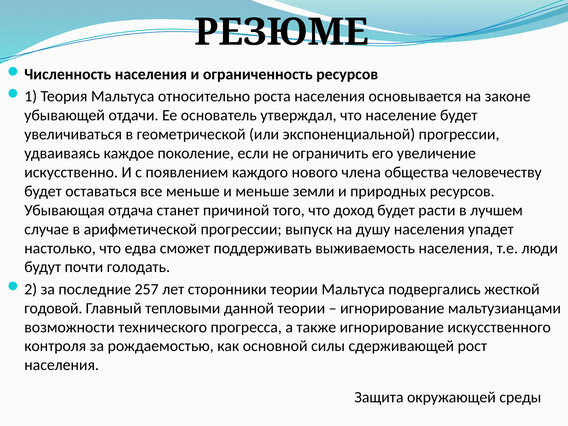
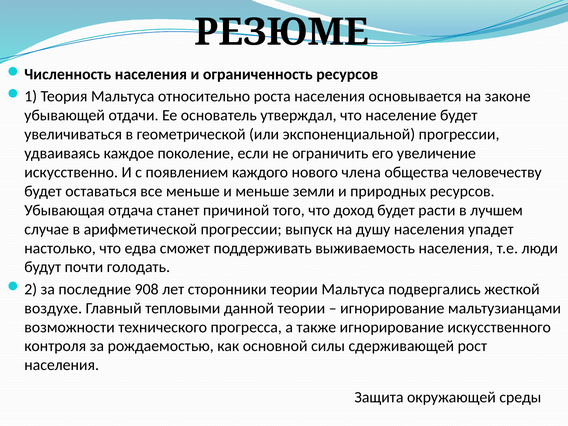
257: 257 -> 908
годовой: годовой -> воздухе
